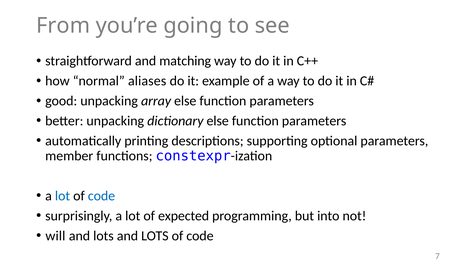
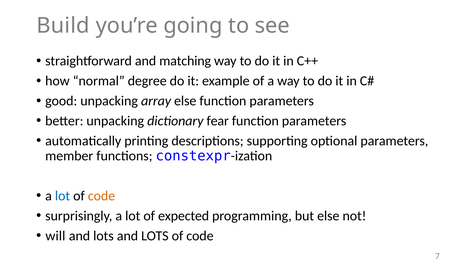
From: From -> Build
aliases: aliases -> degree
dictionary else: else -> fear
code at (101, 196) colour: blue -> orange
but into: into -> else
